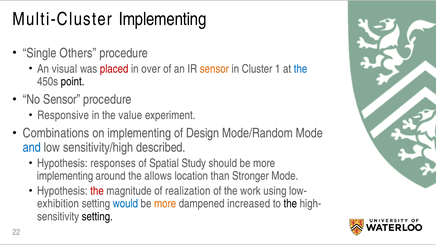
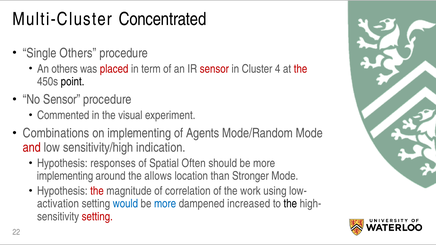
Multi-Cluster Implementing: Implementing -> Concentrated
An visual: visual -> others
over: over -> term
sensor at (214, 69) colour: orange -> red
1: 1 -> 4
the at (301, 69) colour: blue -> red
Responsive: Responsive -> Commented
value: value -> visual
Design: Design -> Agents
and colour: blue -> red
described: described -> indication
Study: Study -> Often
realization: realization -> correlation
exhibition: exhibition -> activation
more at (165, 204) colour: orange -> blue
setting at (97, 217) colour: black -> red
